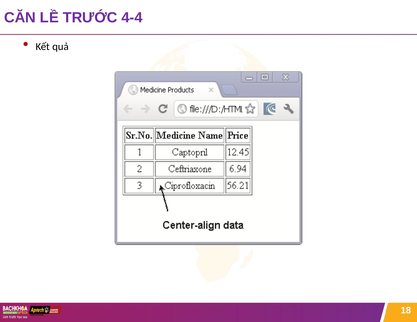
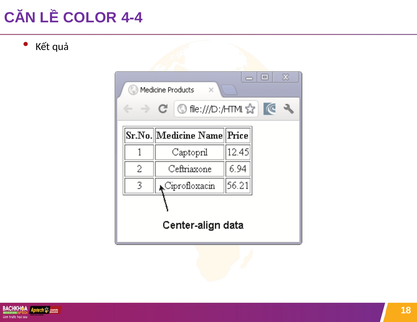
TRƯỚC: TRƯỚC -> COLOR
